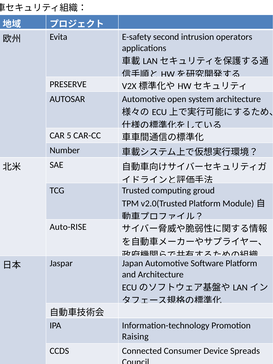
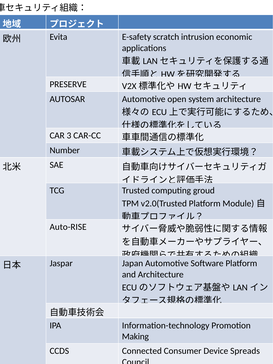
second: second -> scratch
operators: operators -> economic
5: 5 -> 3
Raising: Raising -> Making
